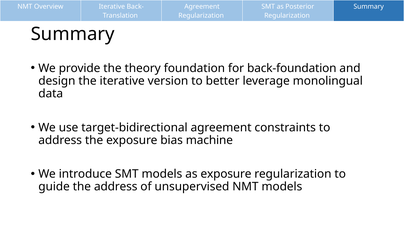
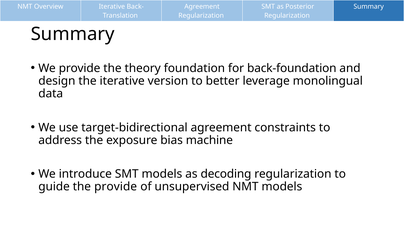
as exposure: exposure -> decoding
the address: address -> provide
